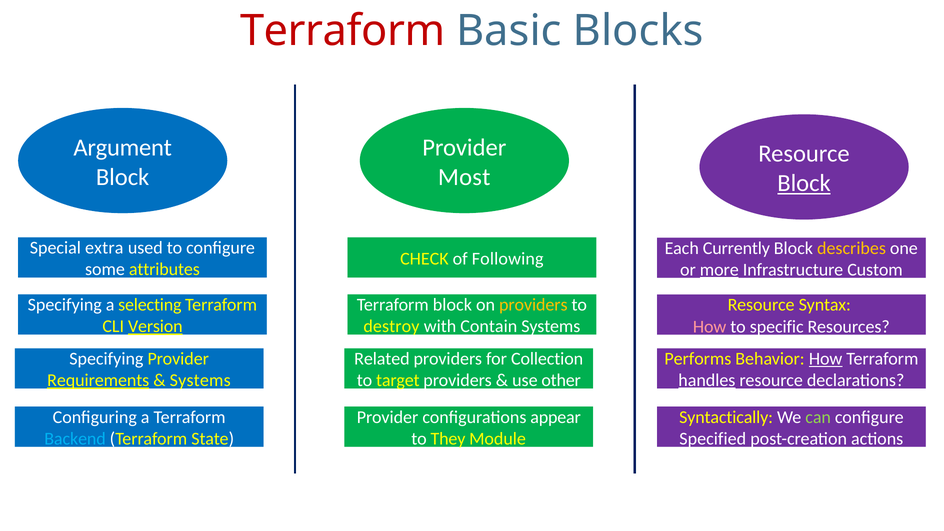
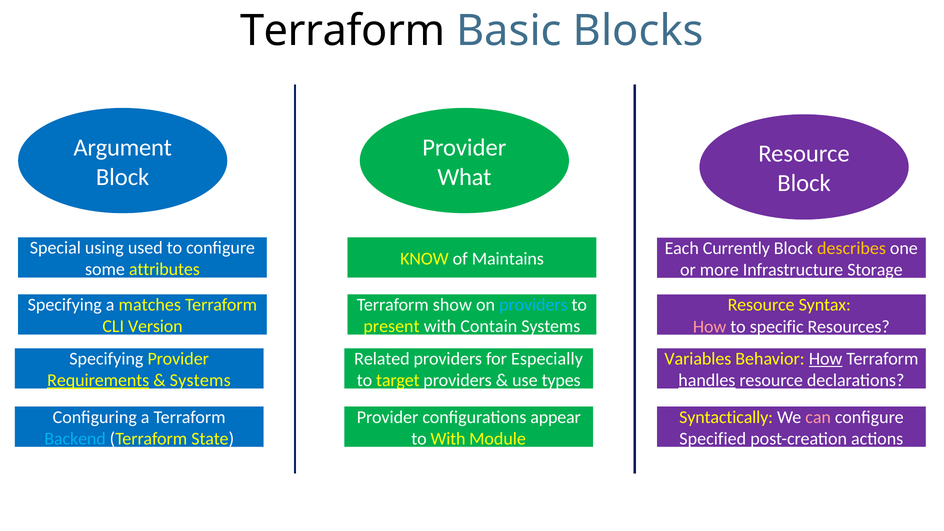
Terraform at (343, 31) colour: red -> black
Most: Most -> What
Block at (804, 183) underline: present -> none
extra: extra -> using
CHECK: CHECK -> KNOW
Following: Following -> Maintains
more underline: present -> none
Custom: Custom -> Storage
selecting: selecting -> matches
Terraform block: block -> show
providers at (533, 305) colour: yellow -> light blue
Version underline: present -> none
destroy: destroy -> present
Collection: Collection -> Especially
Performs: Performs -> Variables
other: other -> types
can colour: light green -> pink
to They: They -> With
